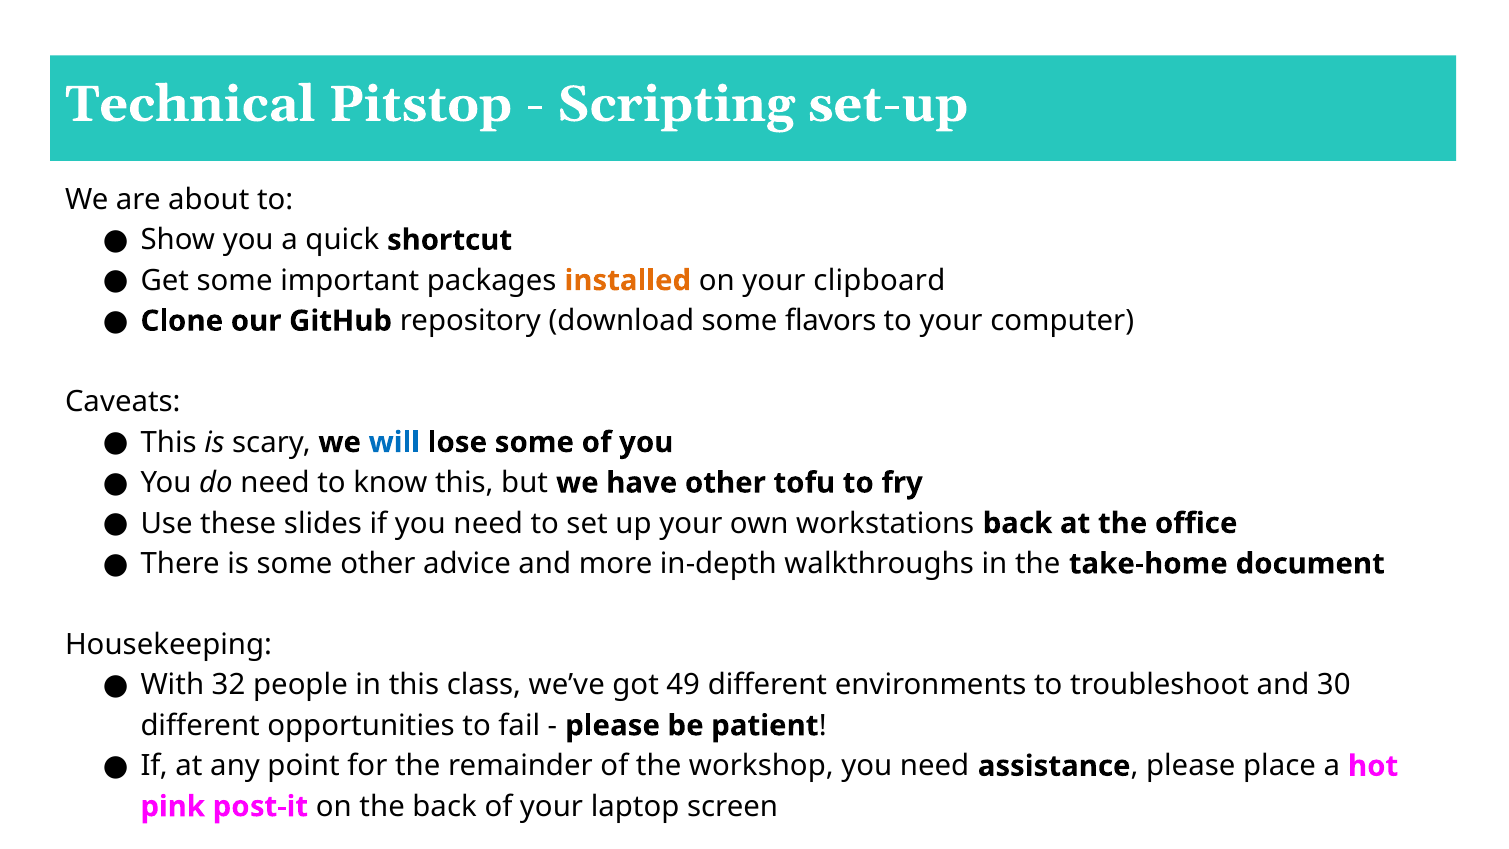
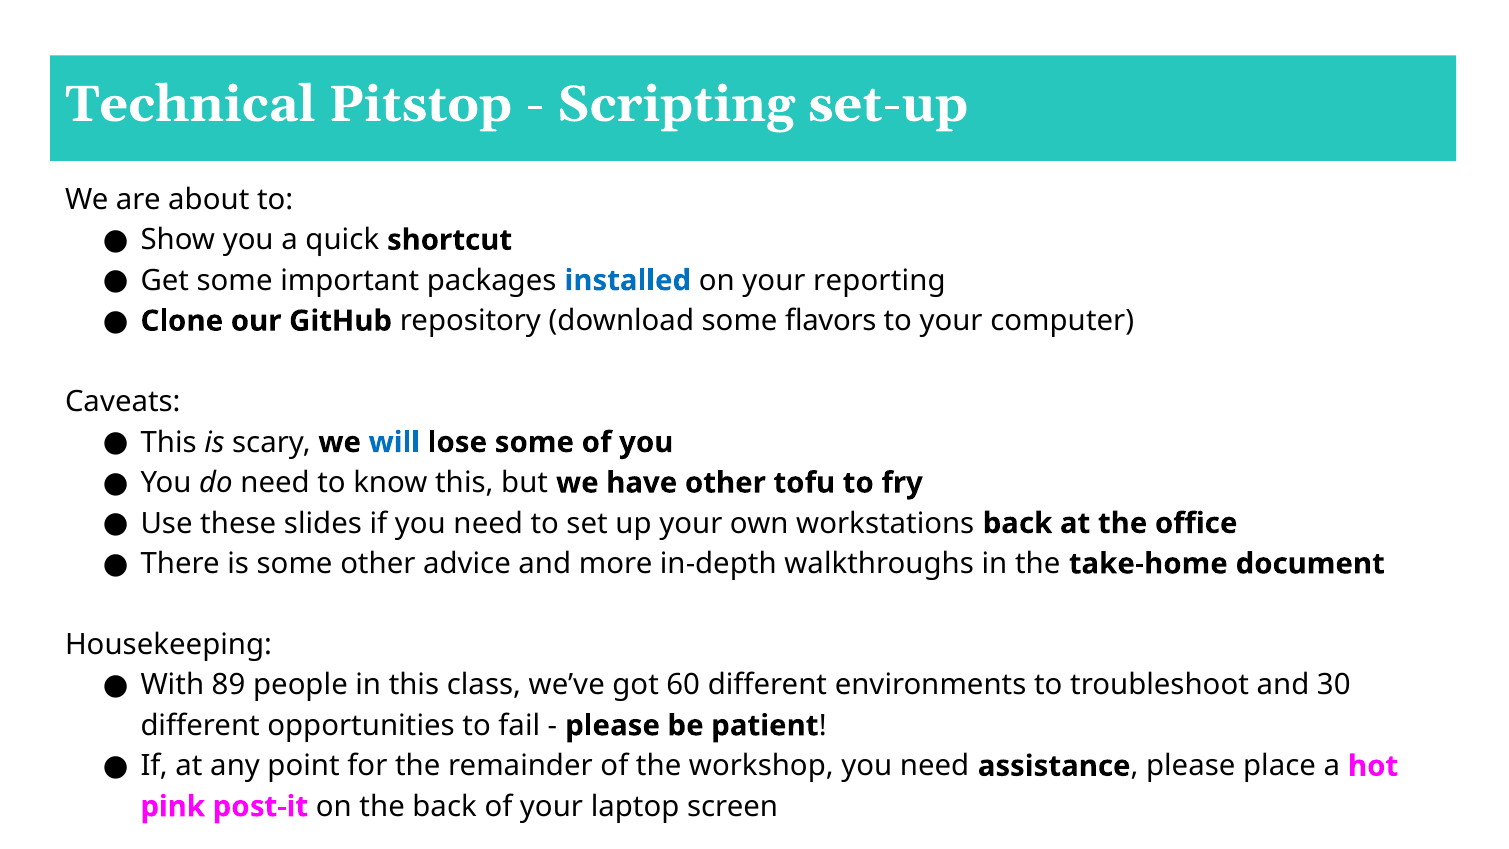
installed colour: orange -> blue
clipboard: clipboard -> reporting
32: 32 -> 89
49: 49 -> 60
